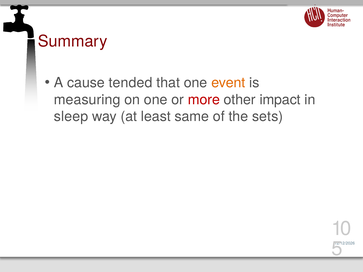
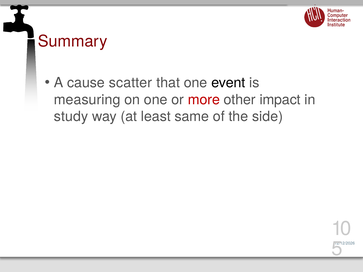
tended: tended -> scatter
event colour: orange -> black
sleep: sleep -> study
sets: sets -> side
